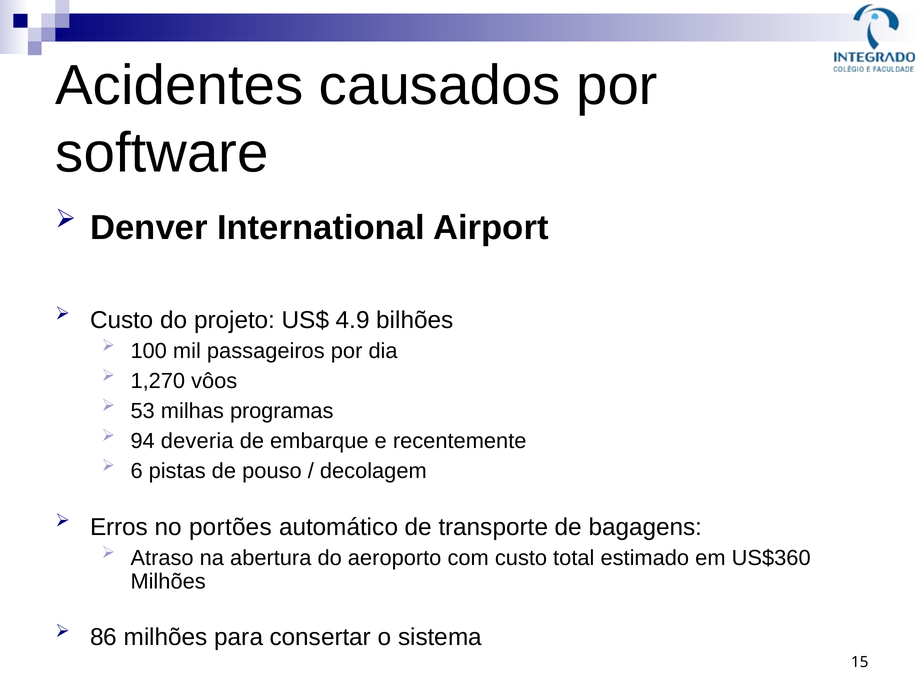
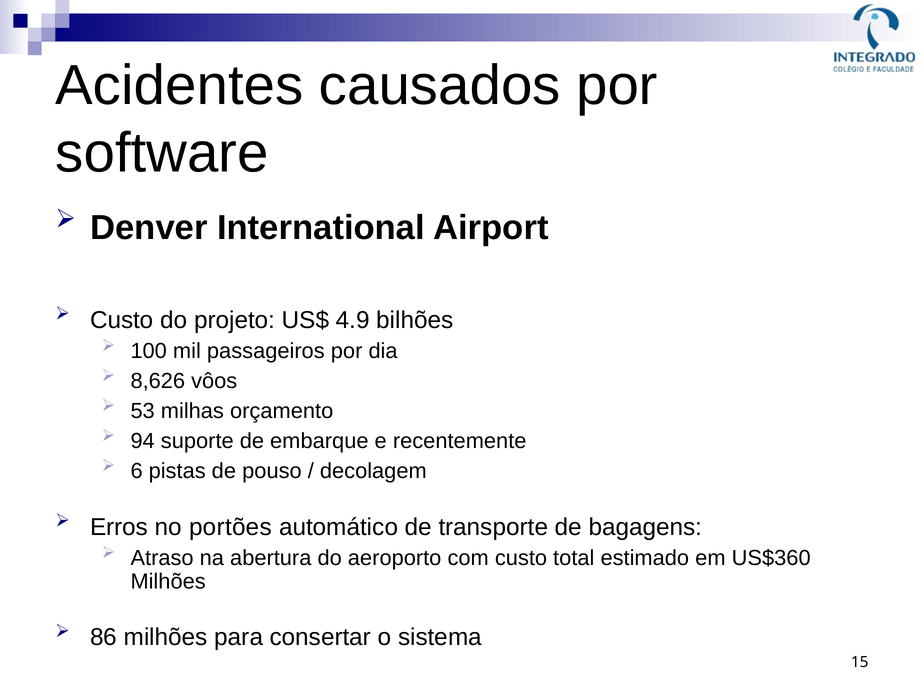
1,270: 1,270 -> 8,626
programas: programas -> orçamento
deveria: deveria -> suporte
